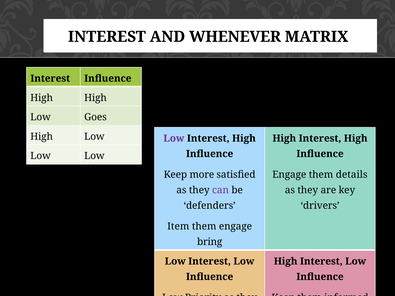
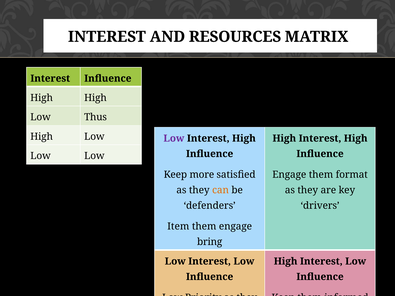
WHENEVER: WHENEVER -> RESOURCES
Goes: Goes -> Thus
details: details -> format
can at (221, 190) colour: purple -> orange
